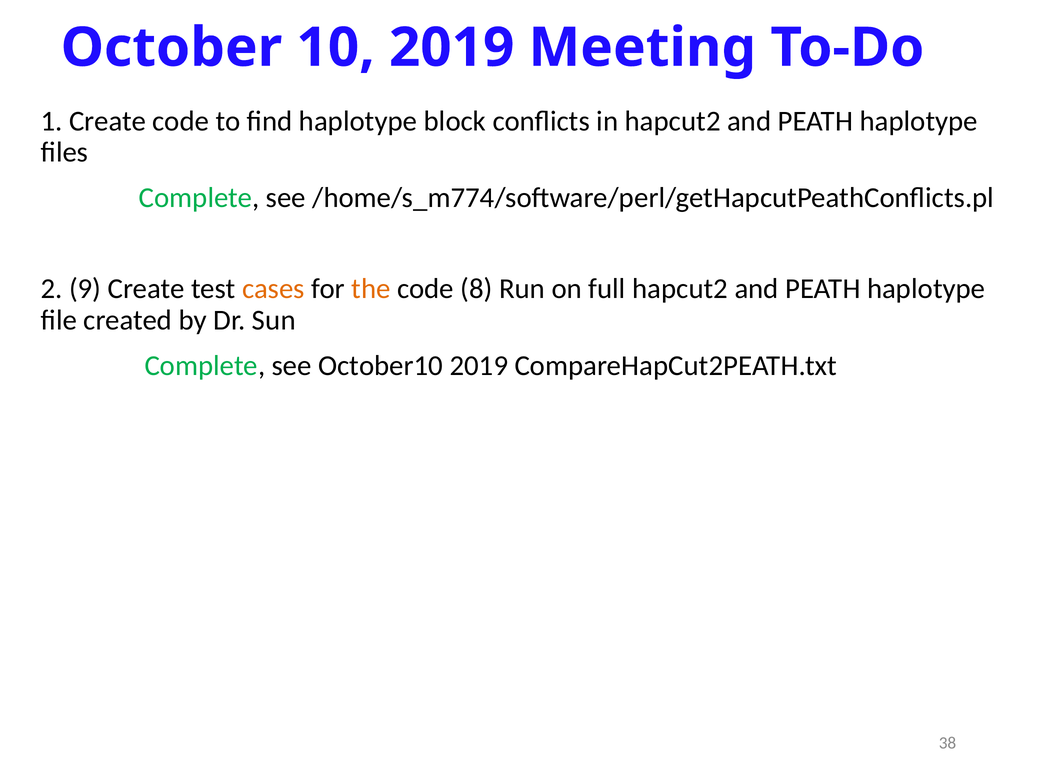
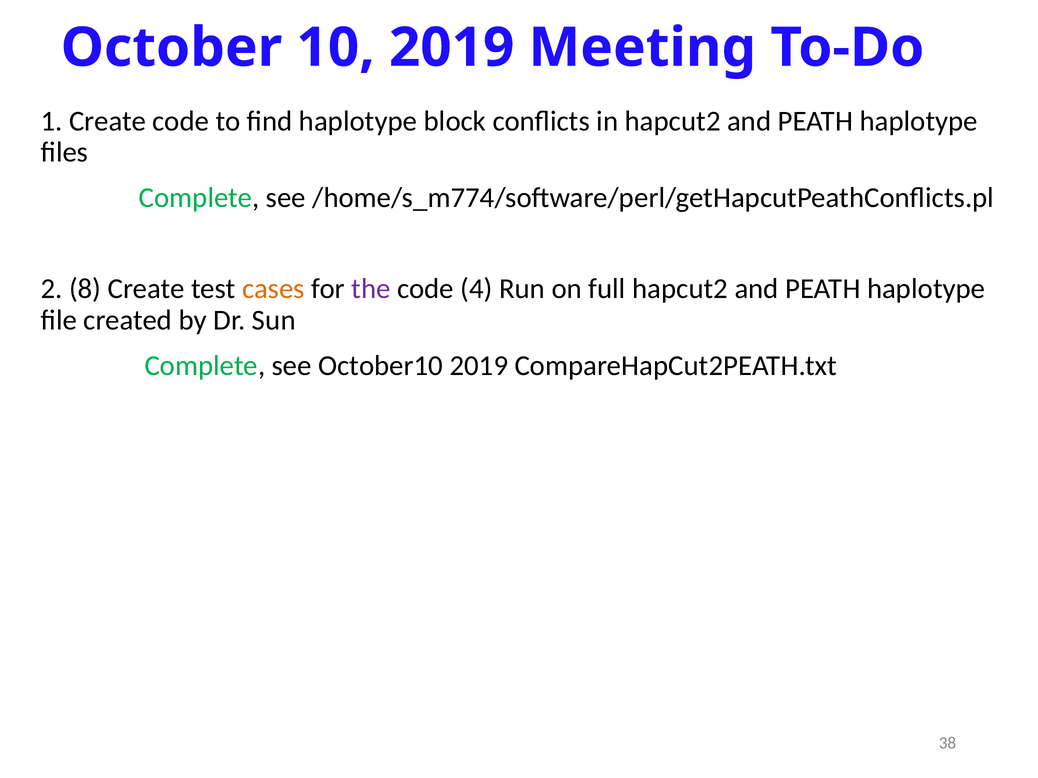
9: 9 -> 8
the colour: orange -> purple
8: 8 -> 4
